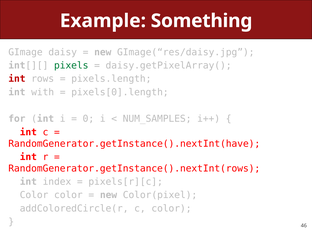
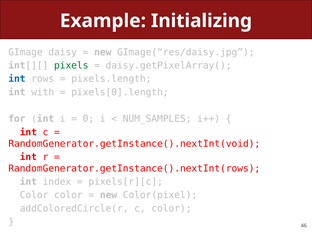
Something: Something -> Initializing
int at (17, 79) colour: red -> blue
RandomGenerator.getInstance().nextInt(have: RandomGenerator.getInstance().nextInt(have -> RandomGenerator.getInstance().nextInt(void
